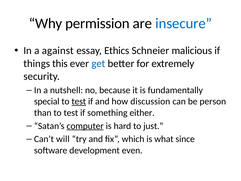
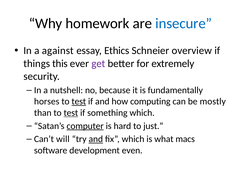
permission: permission -> homework
malicious: malicious -> overview
get colour: blue -> purple
special: special -> horses
discussion: discussion -> computing
person: person -> mostly
test at (71, 113) underline: none -> present
something either: either -> which
and at (96, 139) underline: none -> present
since: since -> macs
